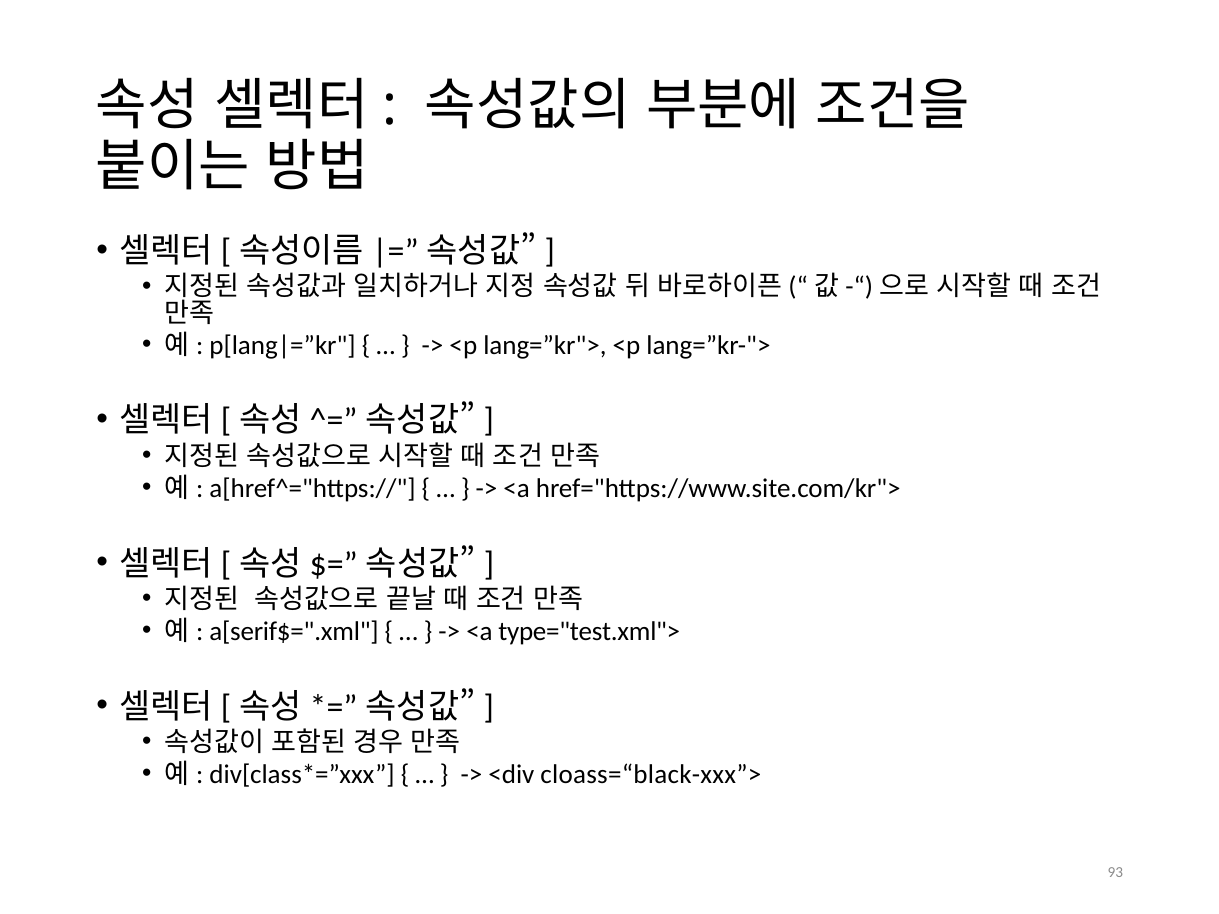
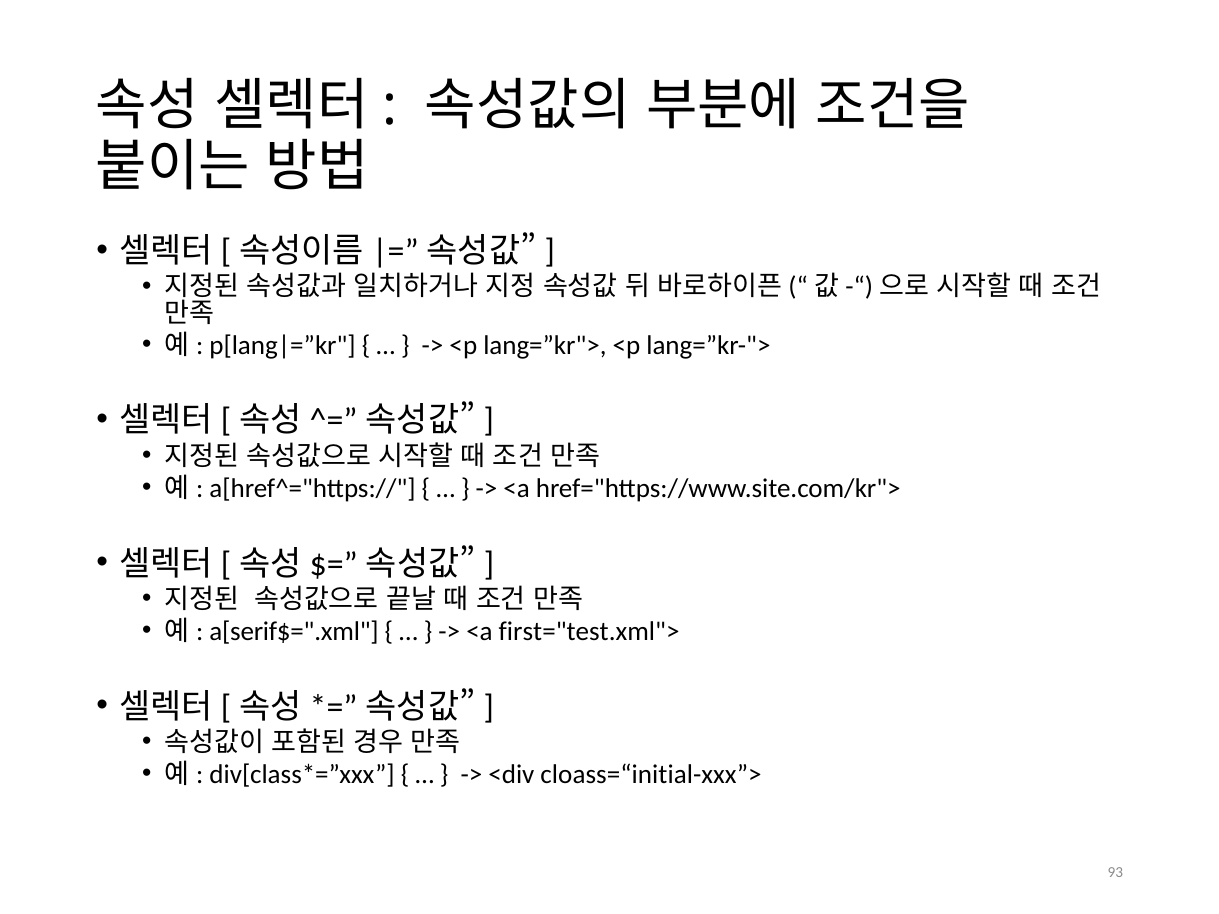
type="test.xml">: type="test.xml"> -> first="test.xml">
cloass=“black-xxx”>: cloass=“black-xxx”> -> cloass=“initial-xxx”>
